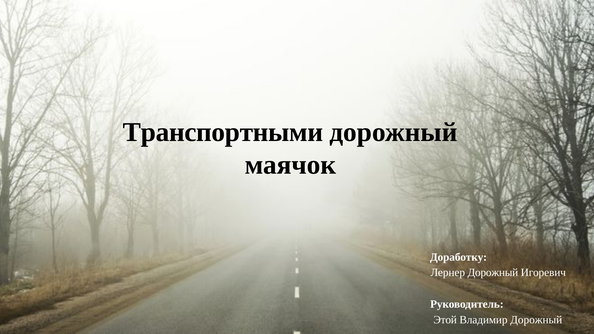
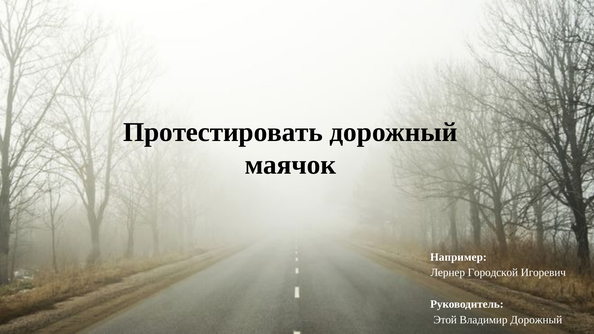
Транспортными: Транспортными -> Протестировать
Доработку: Доработку -> Например
Лернер Дорожный: Дорожный -> Городской
